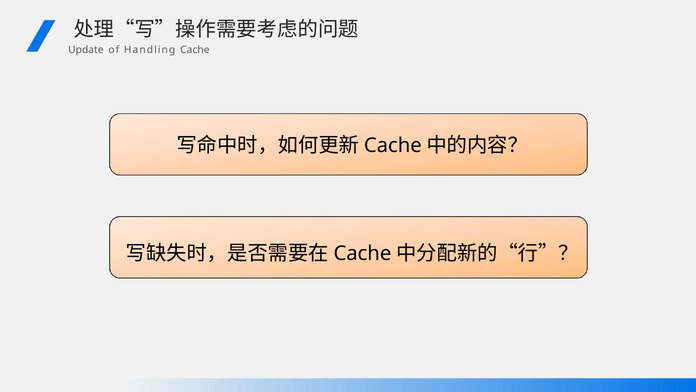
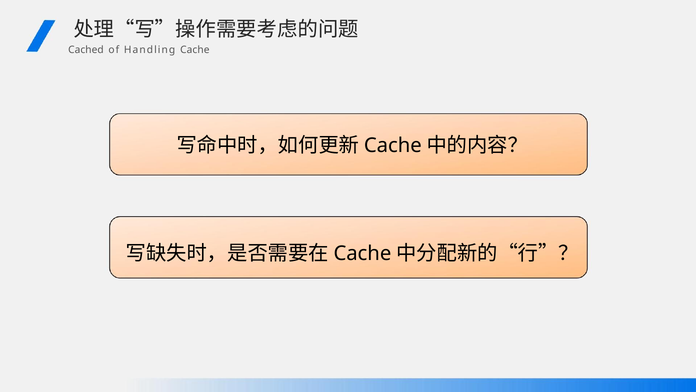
Update: Update -> Cached
